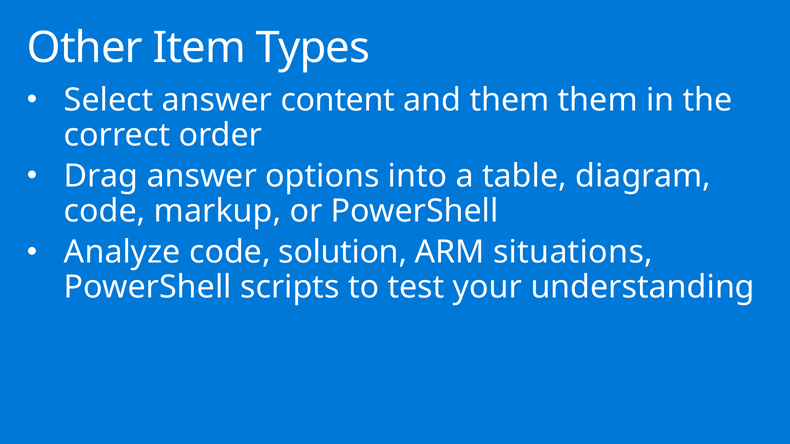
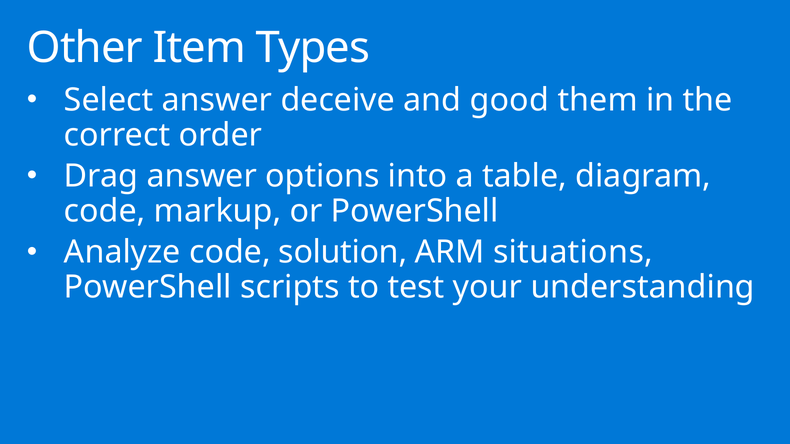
content: content -> deceive
and them: them -> good
